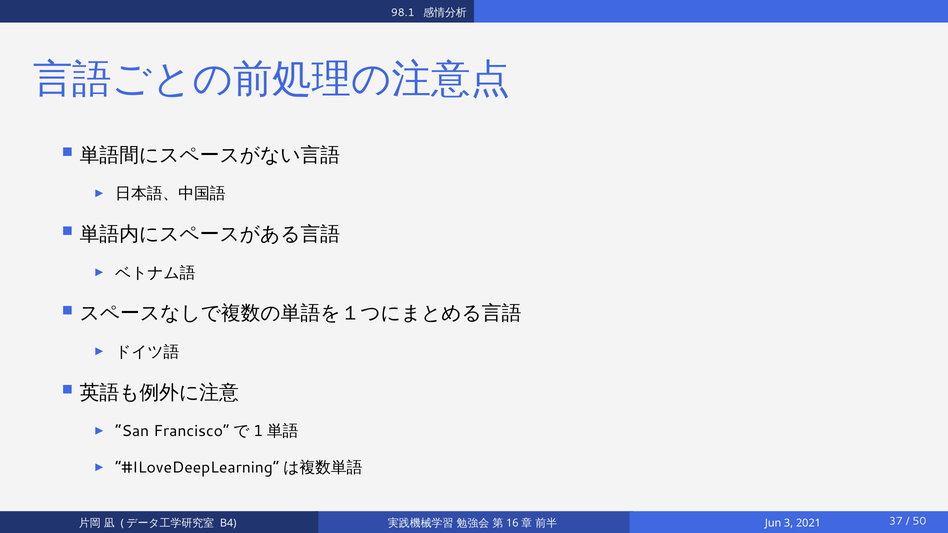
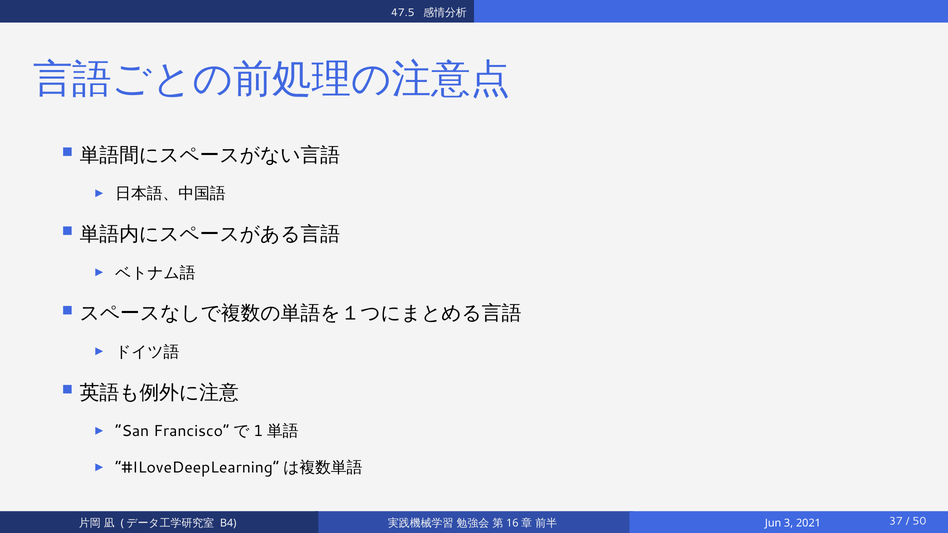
98.1: 98.1 -> 47.5
